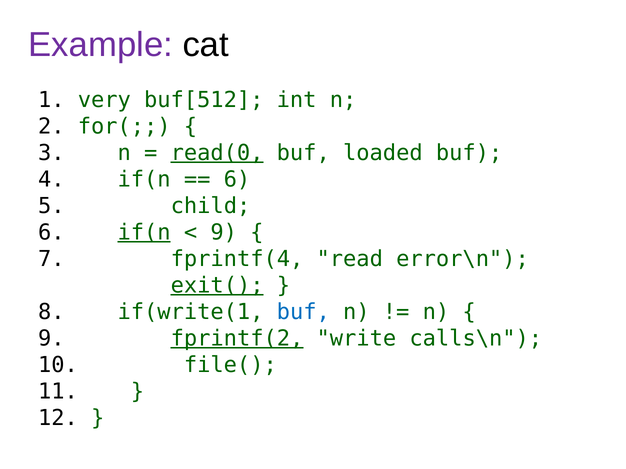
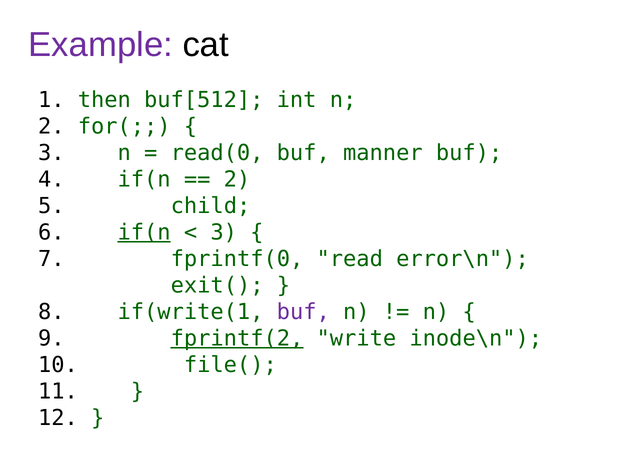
very: very -> then
read(0 underline: present -> none
loaded: loaded -> manner
6 at (237, 180): 6 -> 2
9 at (224, 233): 9 -> 3
fprintf(4: fprintf(4 -> fprintf(0
exit( underline: present -> none
buf at (303, 312) colour: blue -> purple
calls\n: calls\n -> inode\n
